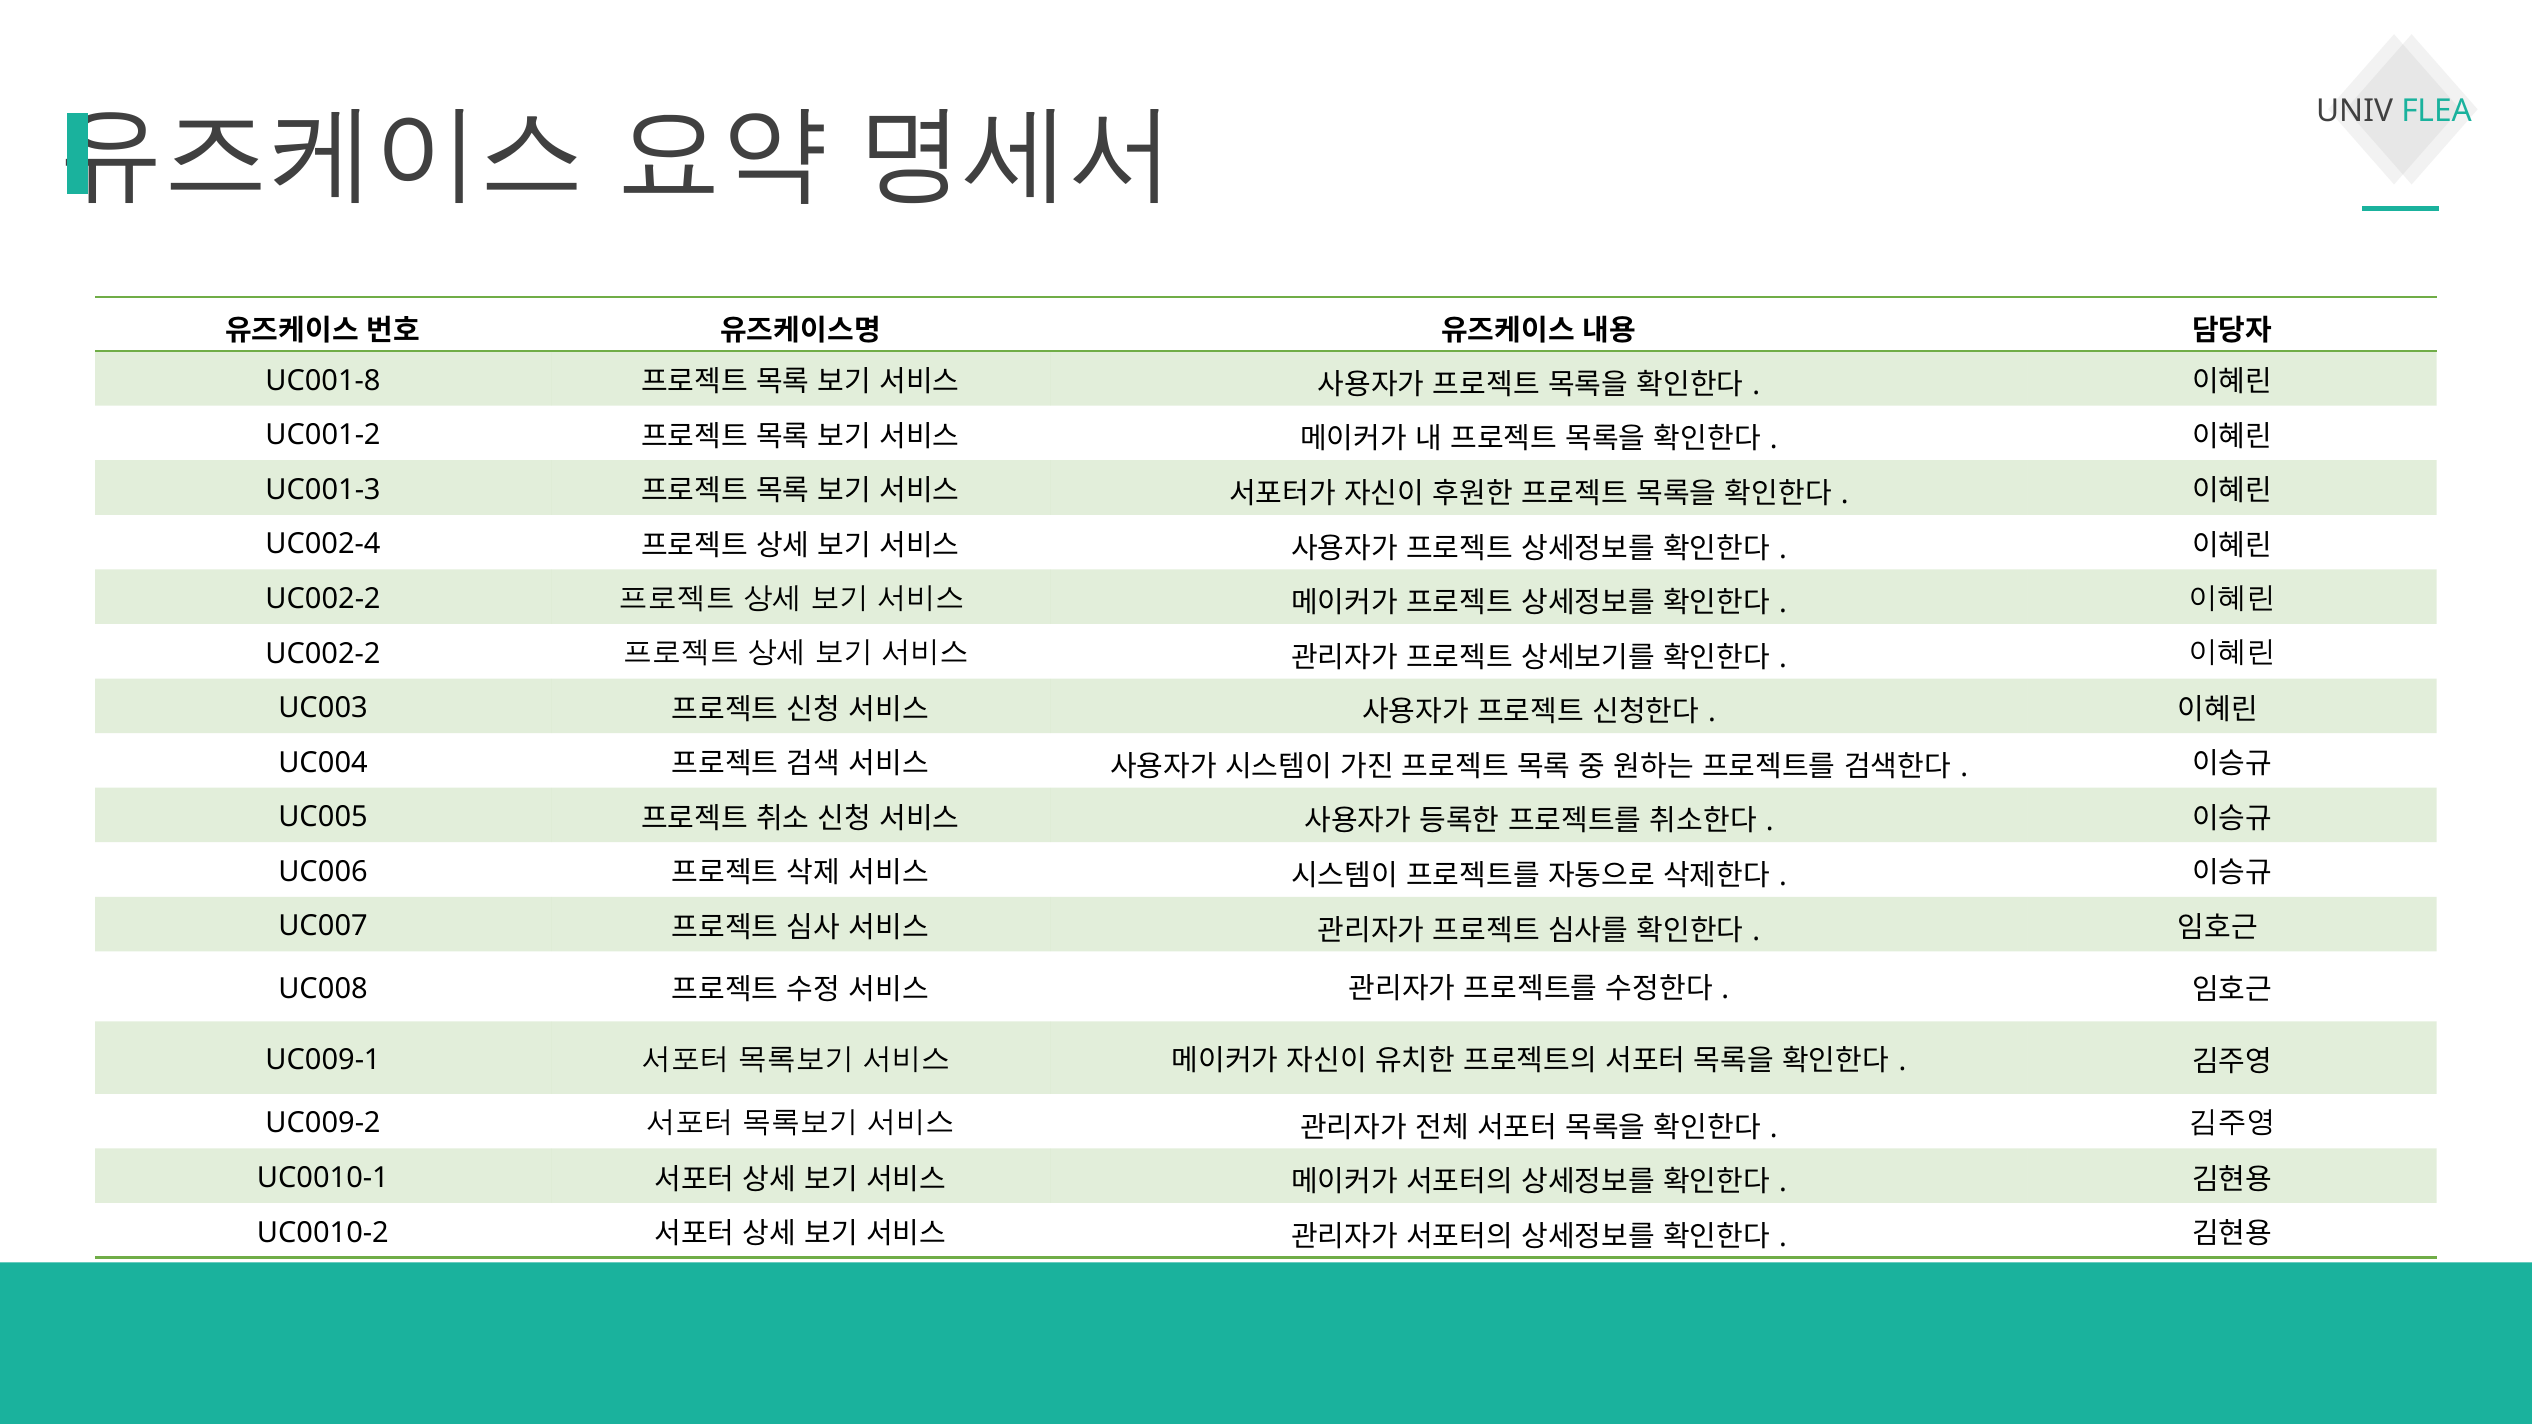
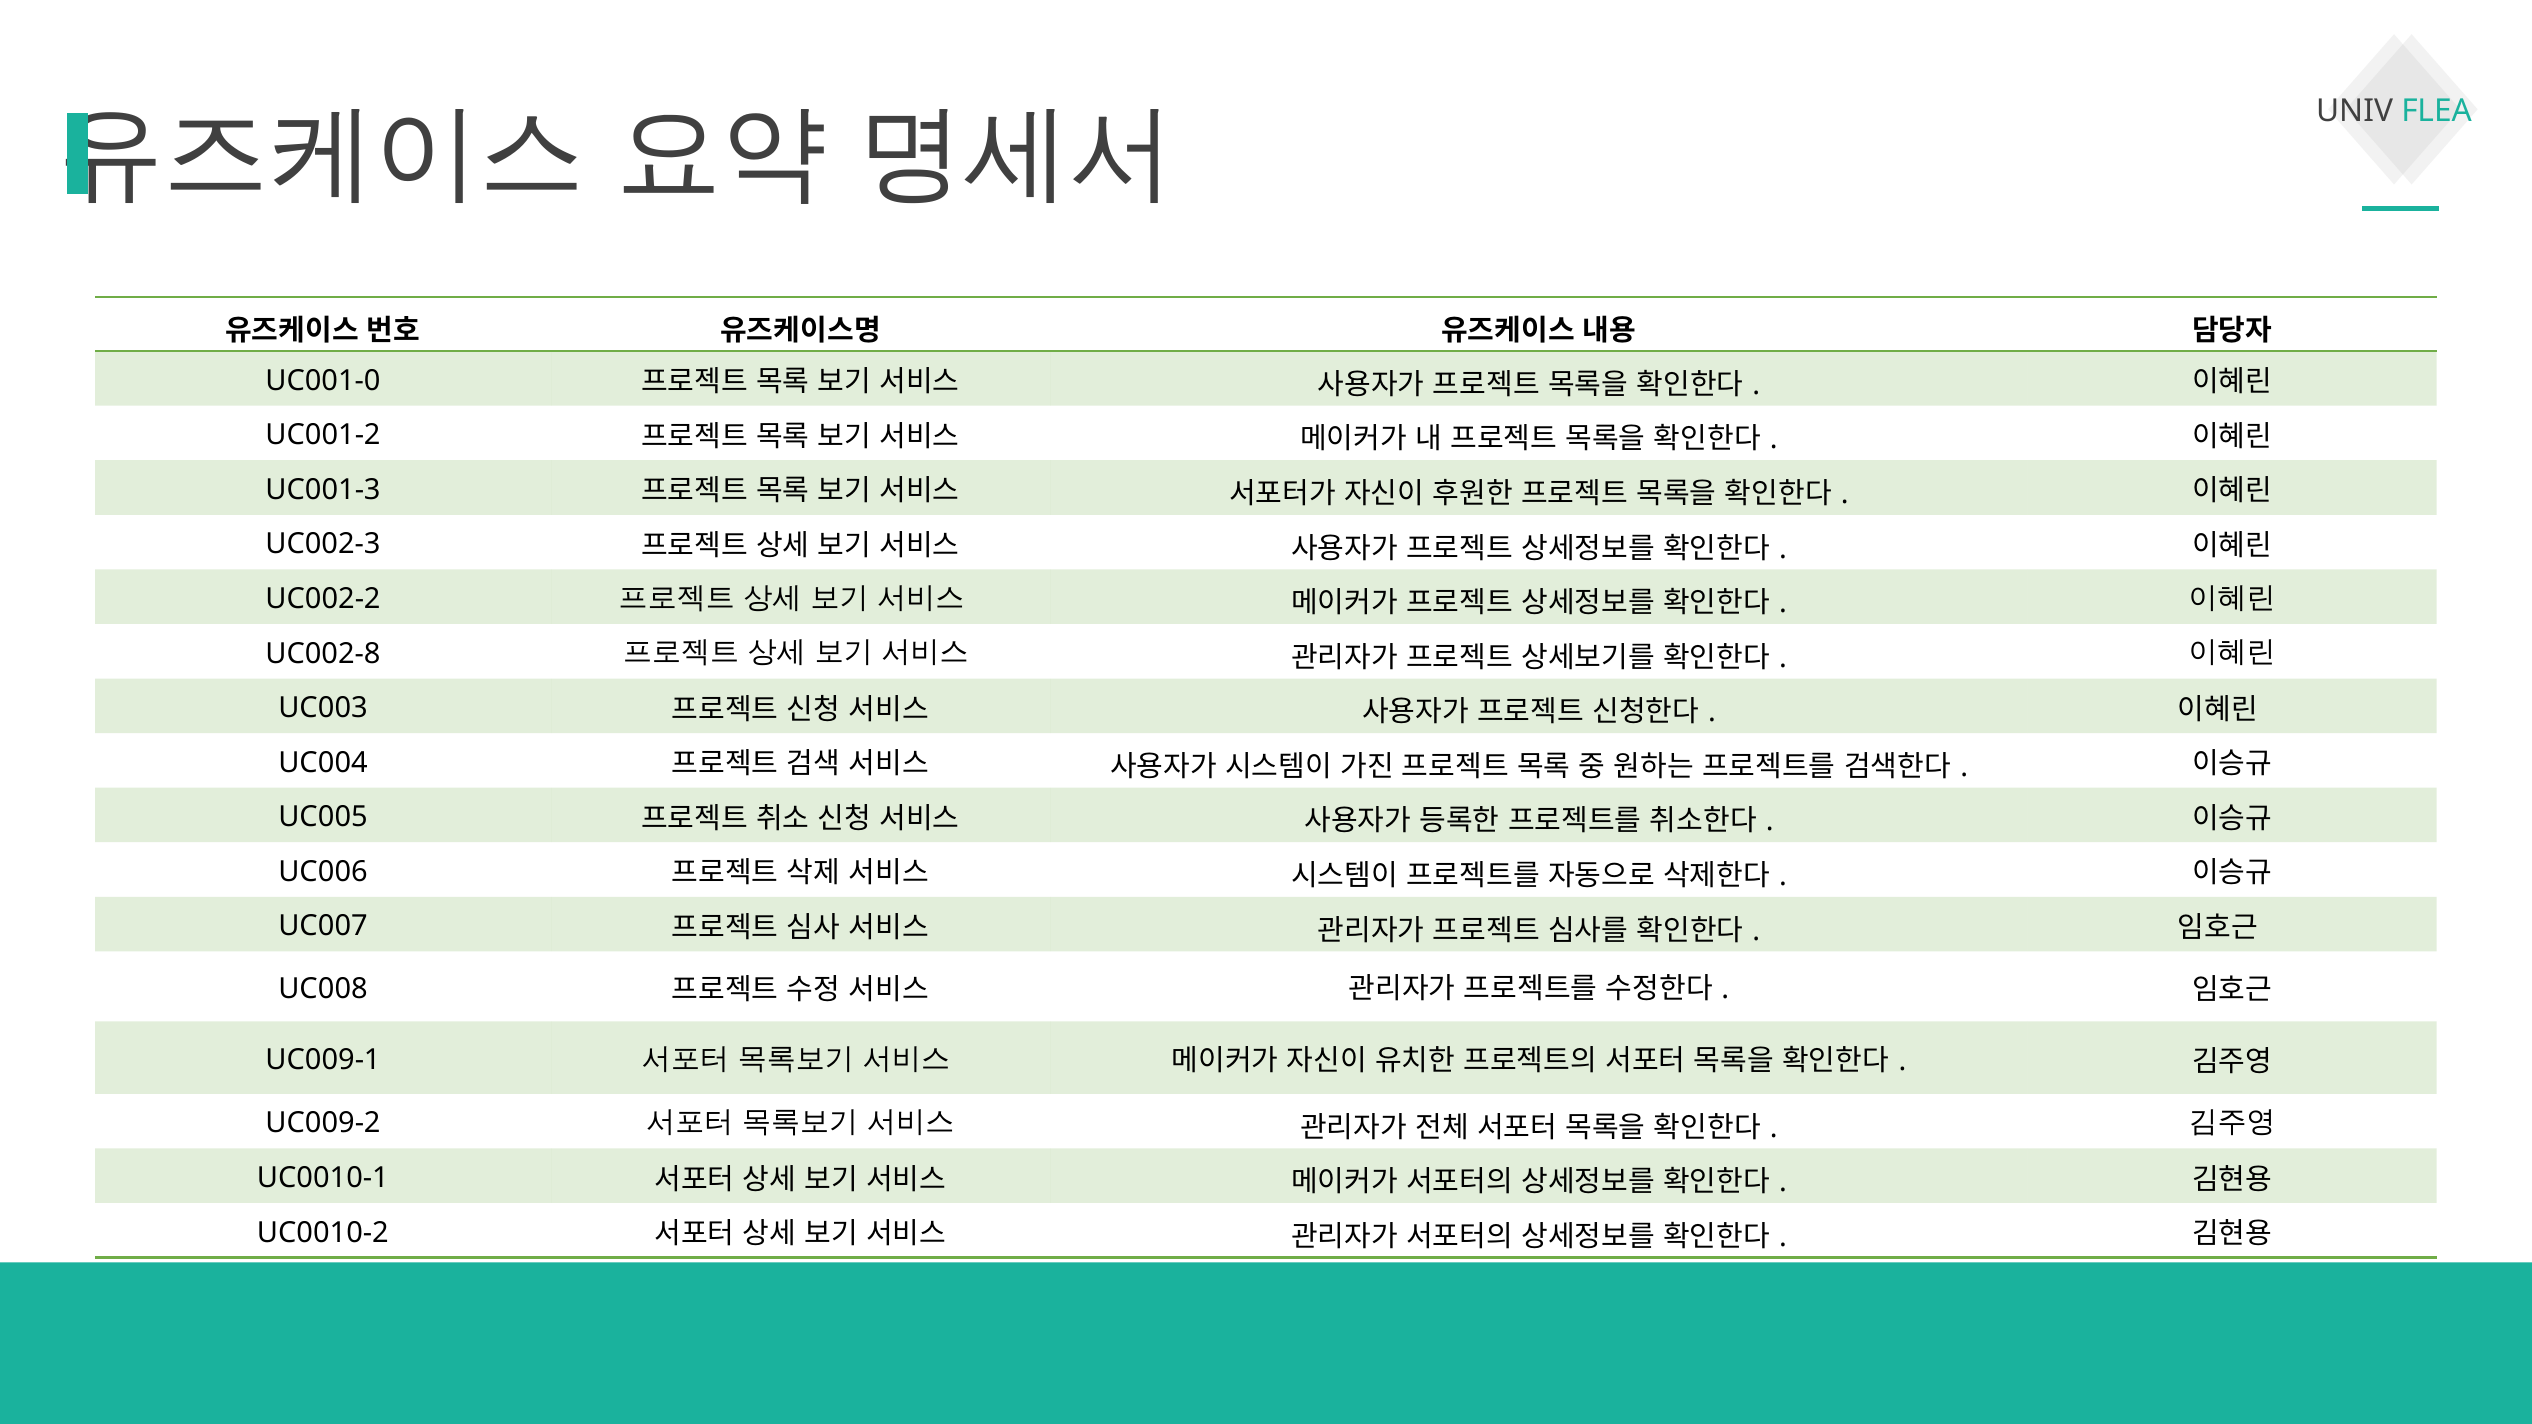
UC001-8: UC001-8 -> UC001-0
UC002-4: UC002-4 -> UC002-3
UC002-2 at (323, 654): UC002-2 -> UC002-8
